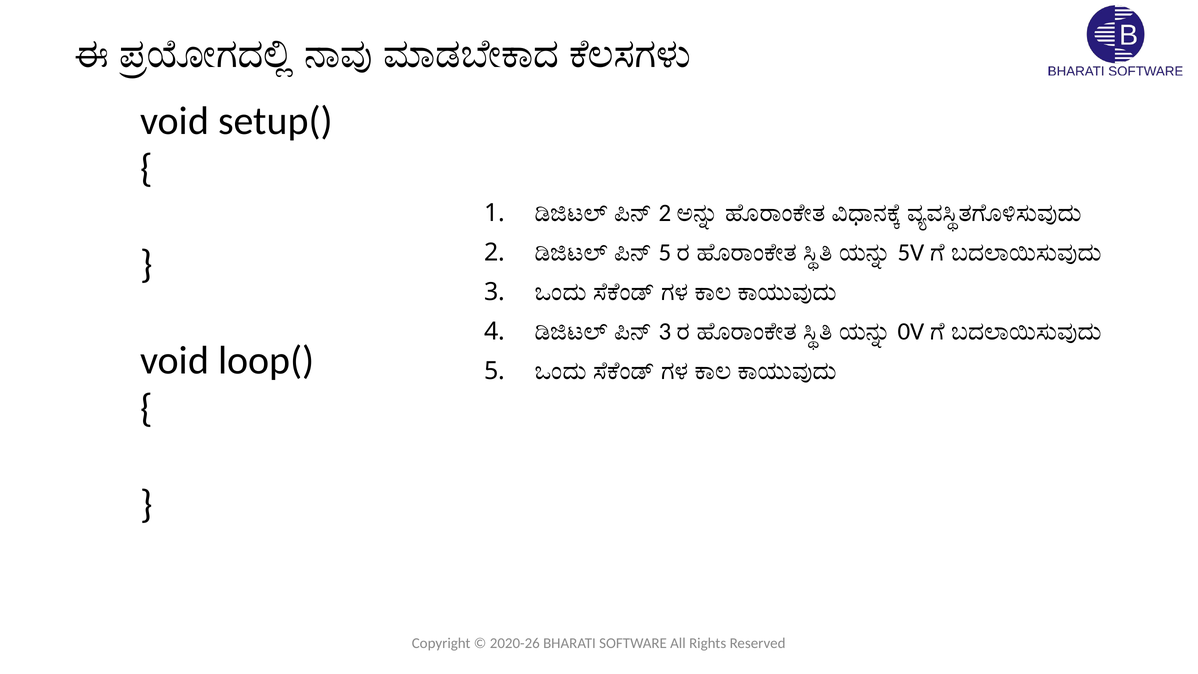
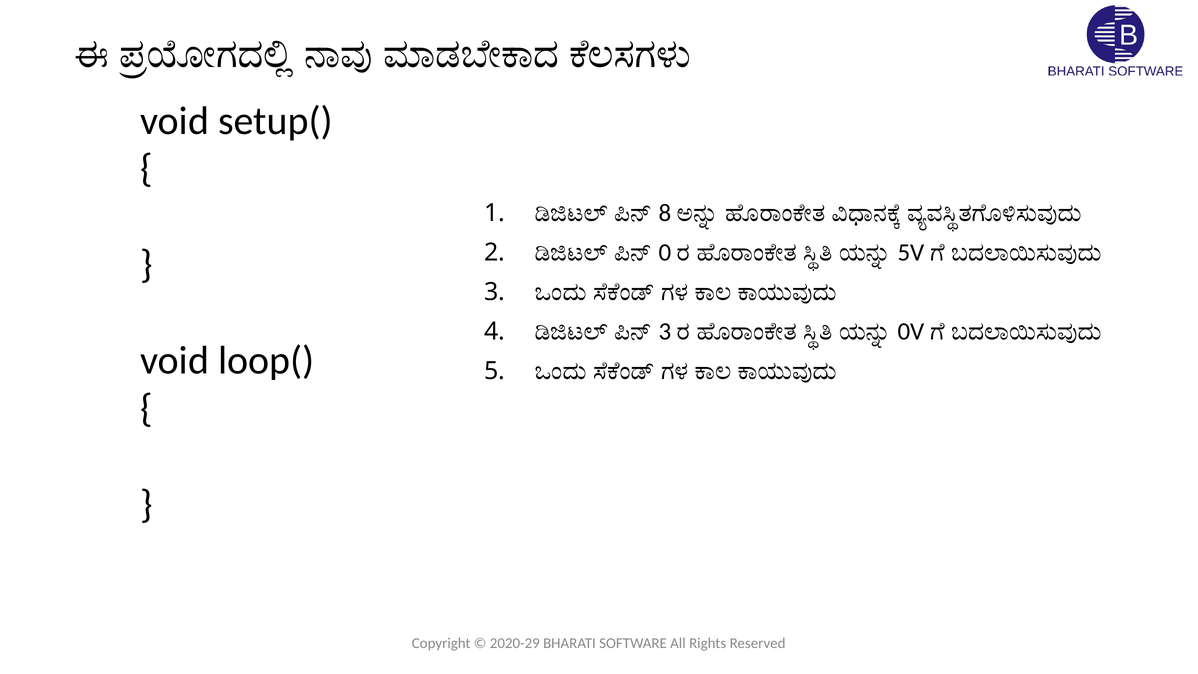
2 at (665, 213): 2 -> 8
5 at (665, 252): 5 -> 0
2020-26: 2020-26 -> 2020-29
